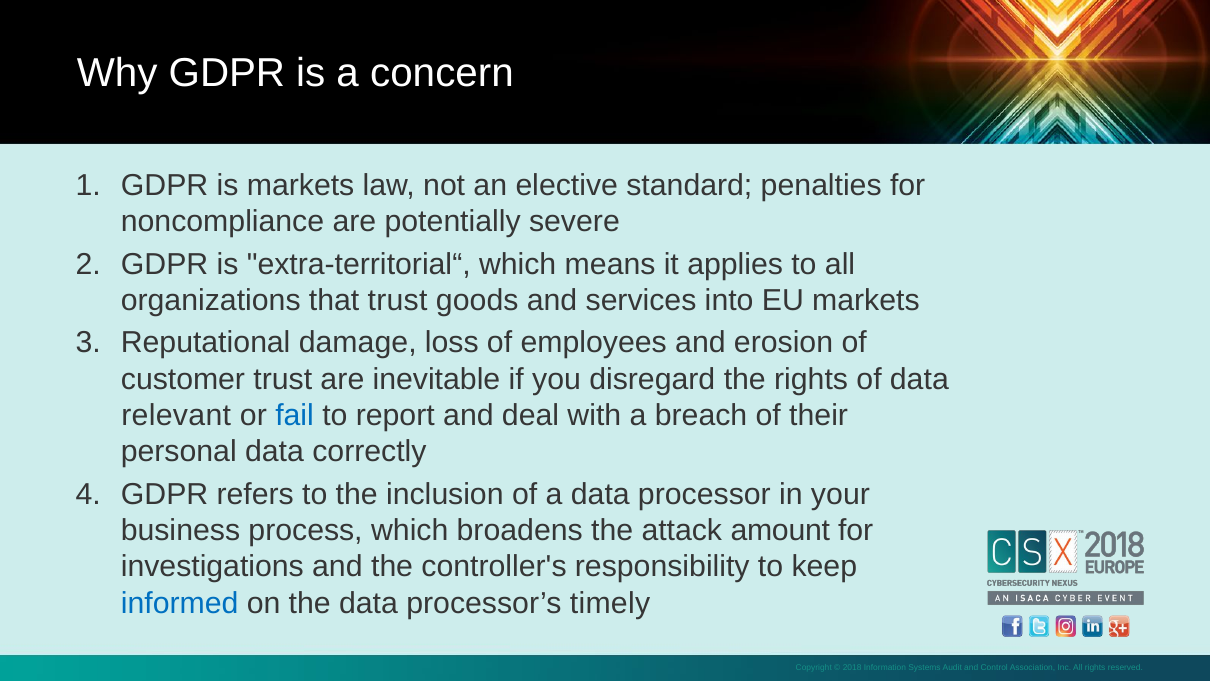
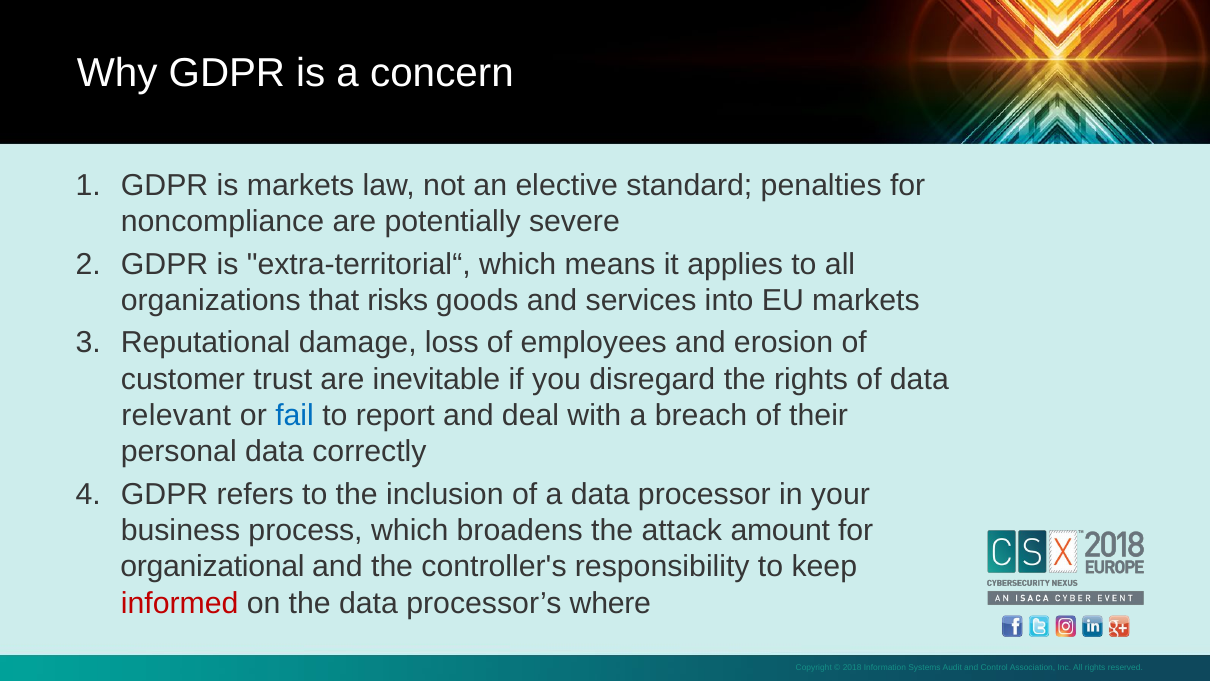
that trust: trust -> risks
investigations: investigations -> organizational
informed colour: blue -> red
timely: timely -> where
